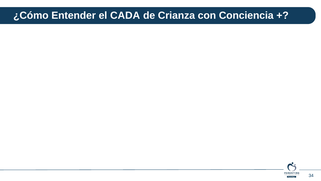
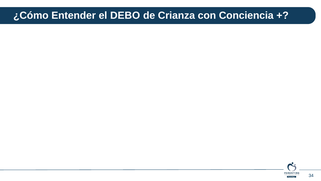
CADA: CADA -> DEBO
